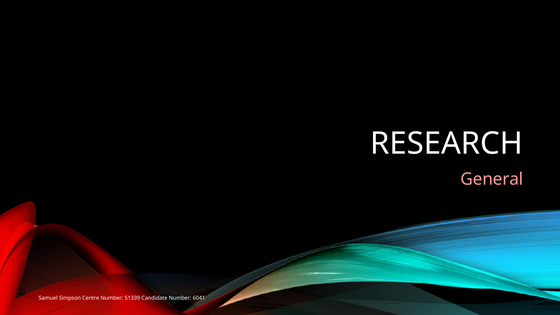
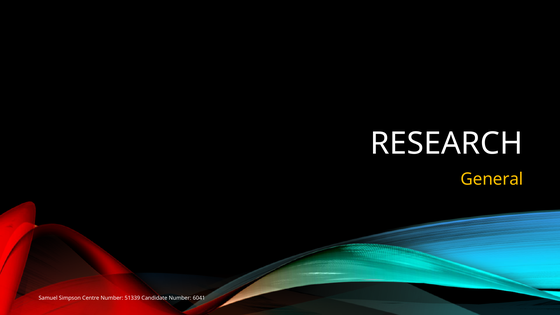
General colour: pink -> yellow
